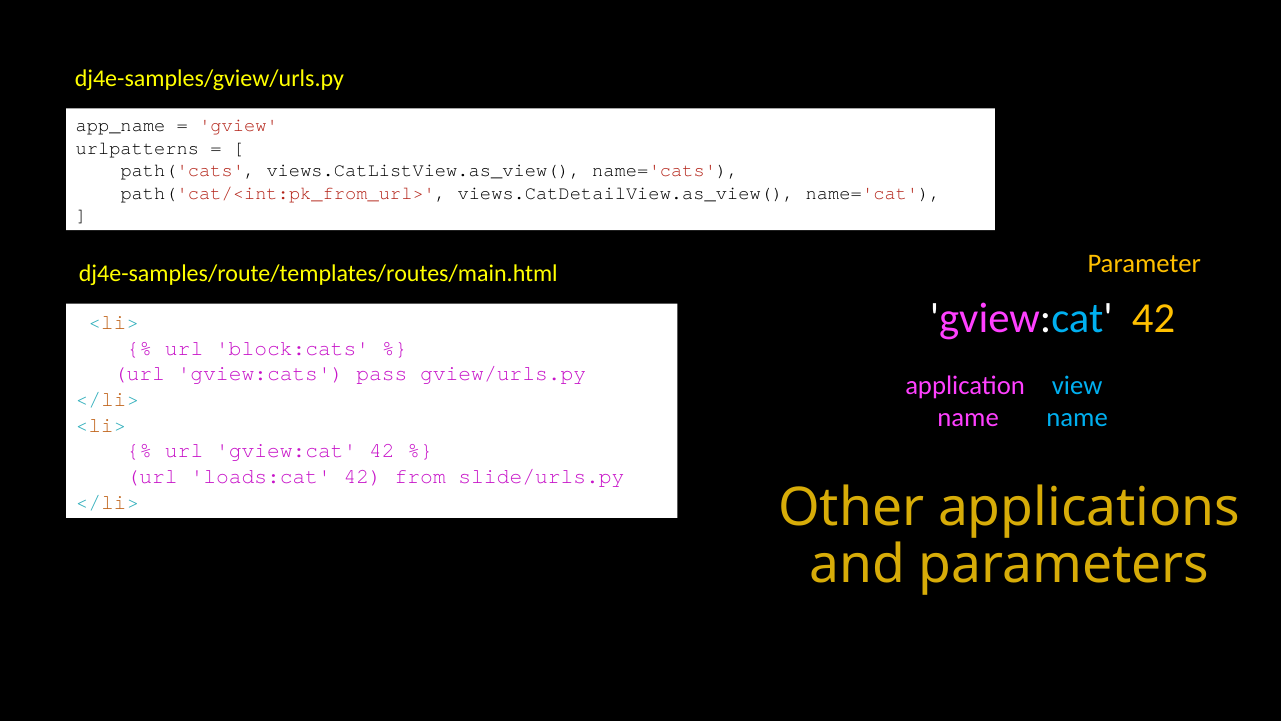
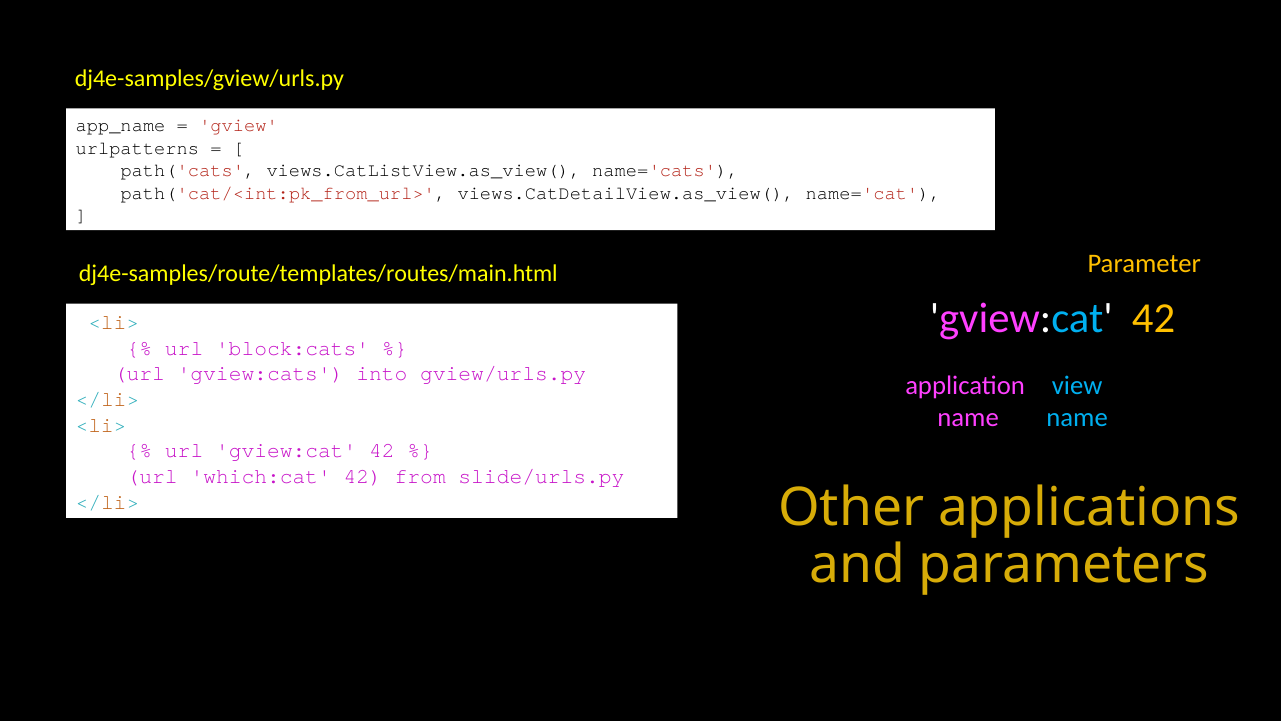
pass: pass -> into
loads:cat: loads:cat -> which:cat
